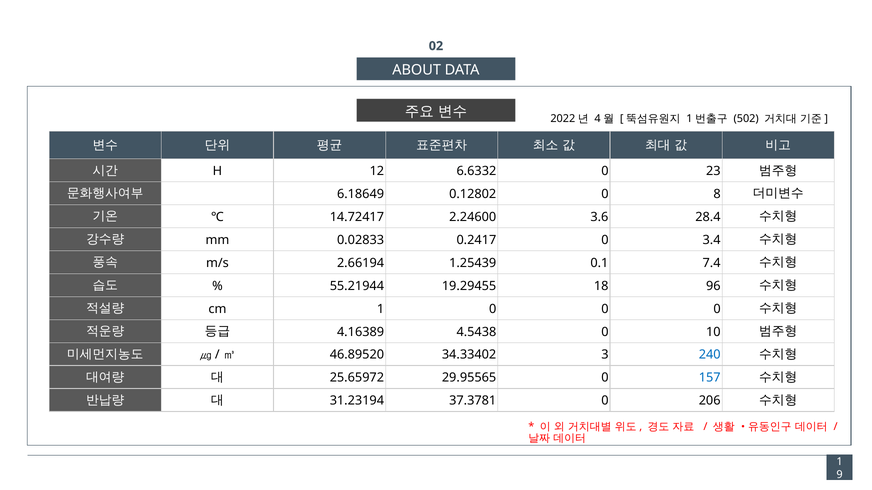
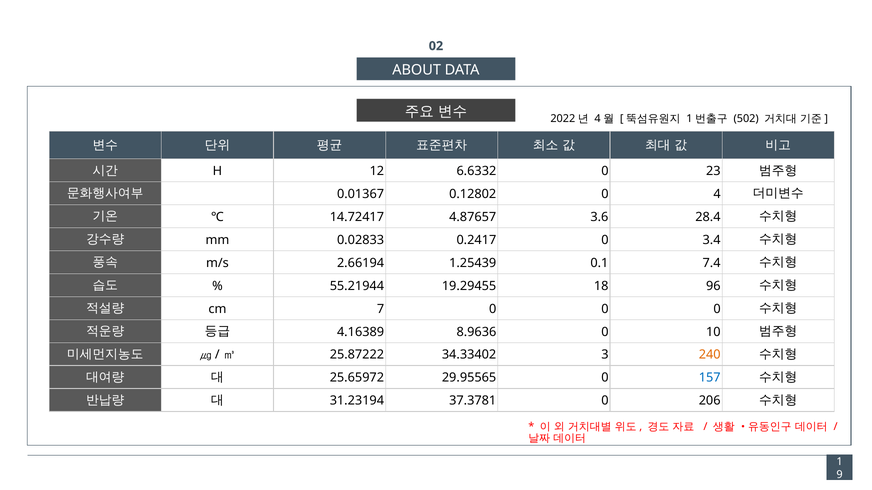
6.18649: 6.18649 -> 0.01367
8: 8 -> 4
2.24600: 2.24600 -> 4.87657
cm 1: 1 -> 7
4.5438: 4.5438 -> 8.9636
46.89520: 46.89520 -> 25.87222
240 colour: blue -> orange
